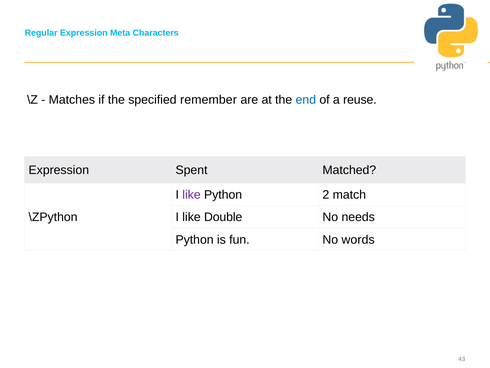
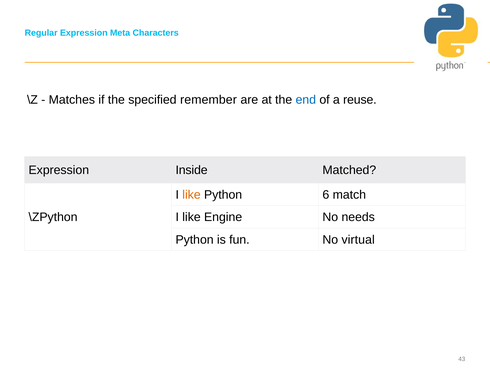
Spent: Spent -> Inside
like at (191, 195) colour: purple -> orange
2: 2 -> 6
Double: Double -> Engine
words: words -> virtual
